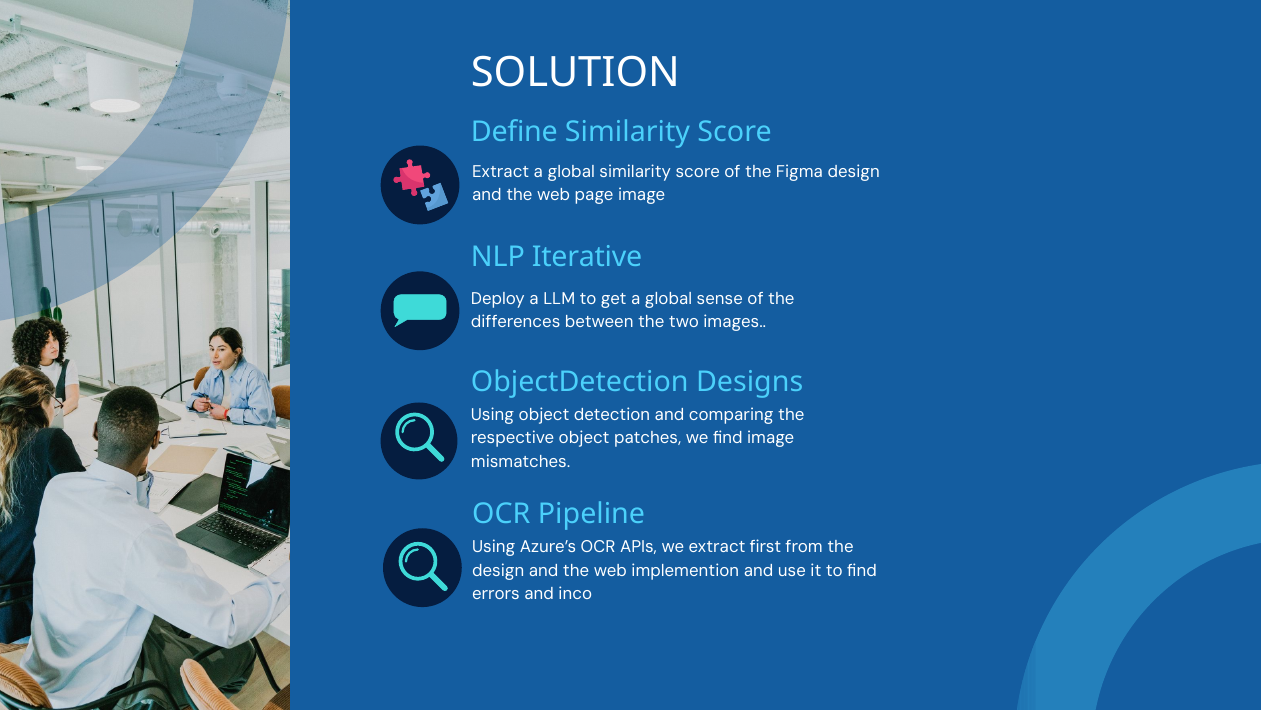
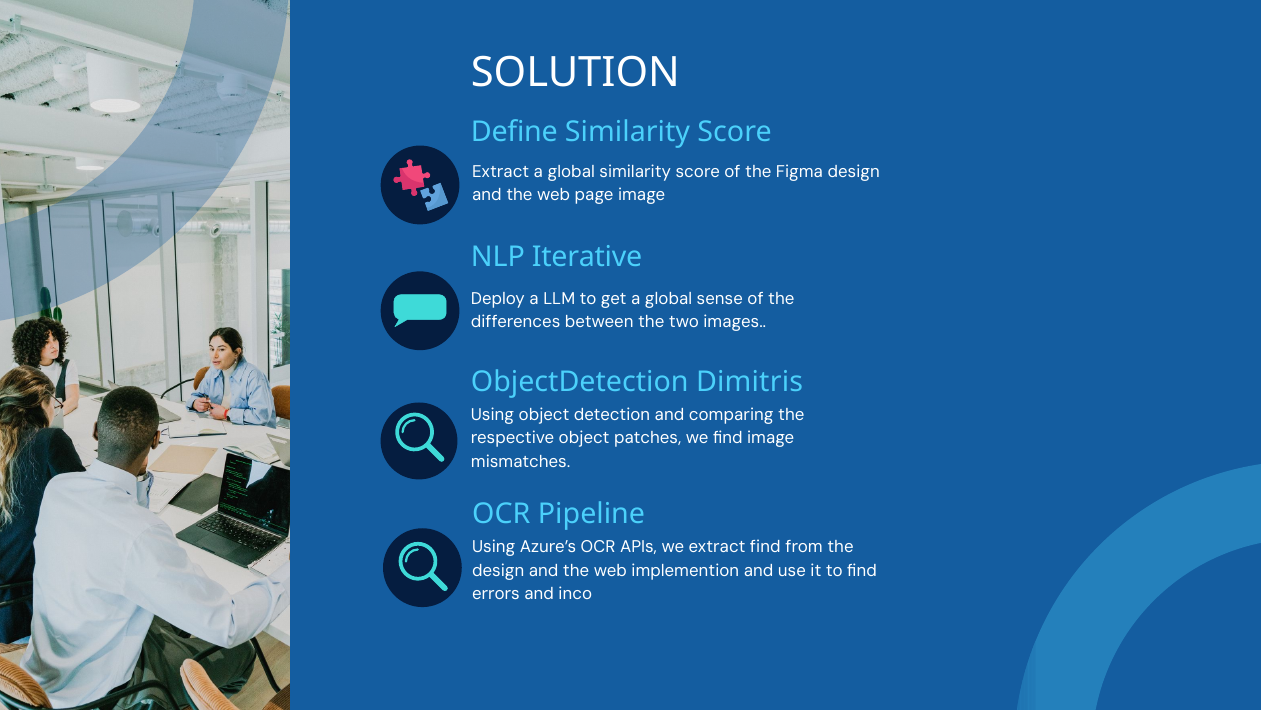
Designs: Designs -> Dimitris
extract first: first -> find
